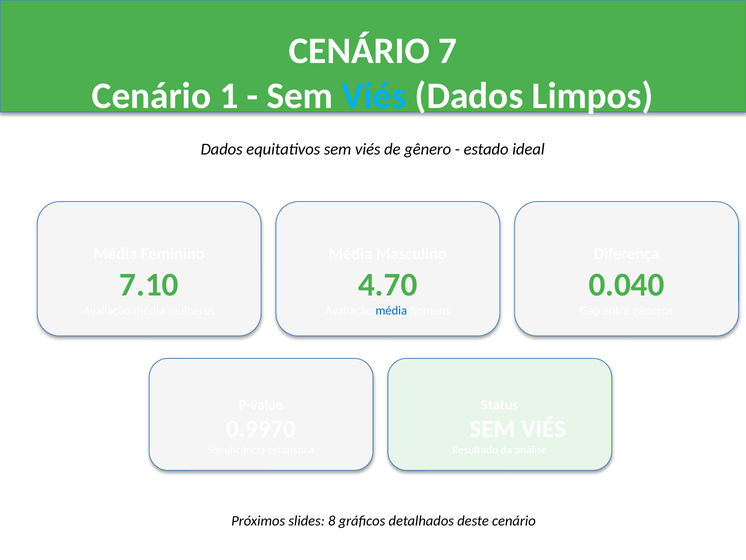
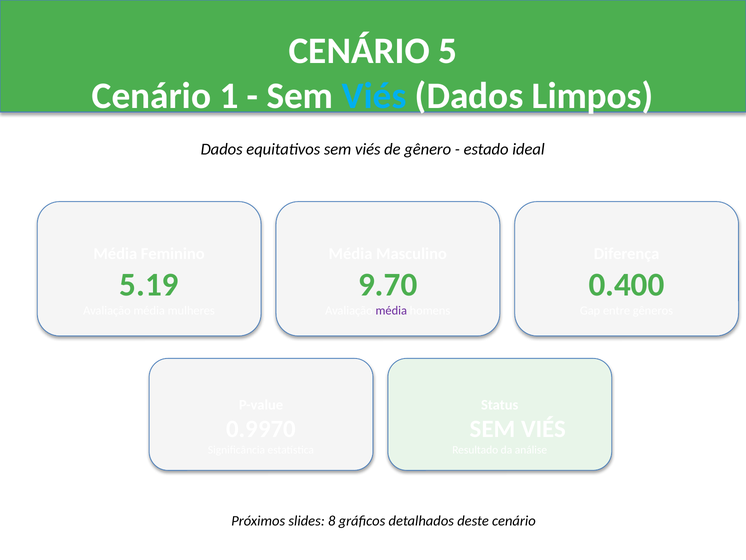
7: 7 -> 5
7.10: 7.10 -> 5.19
4.70: 4.70 -> 9.70
0.040: 0.040 -> 0.400
média at (391, 310) colour: blue -> purple
